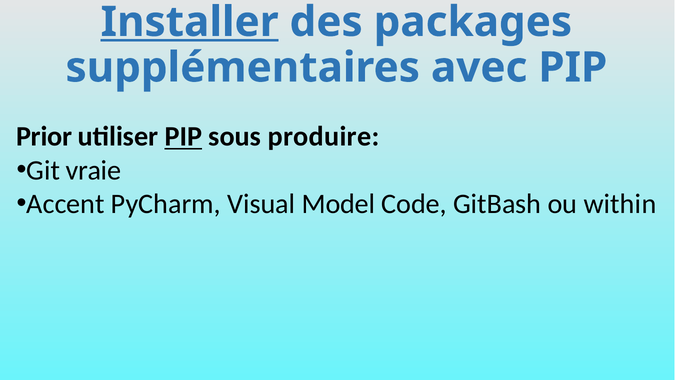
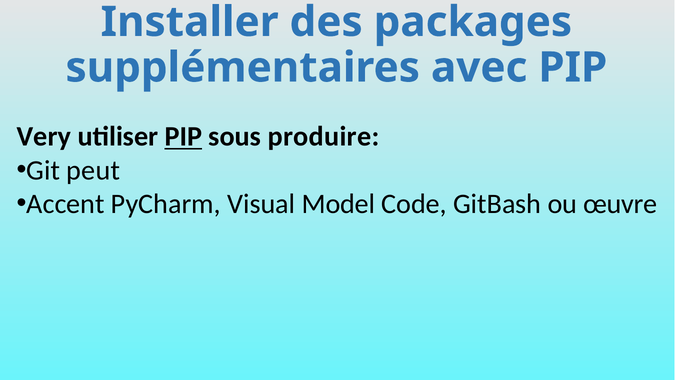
Installer underline: present -> none
Prior: Prior -> Very
vraie: vraie -> peut
within: within -> œuvre
